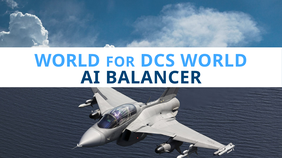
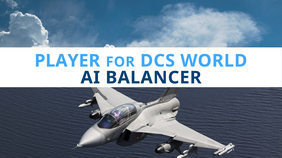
WORLD at (67, 61): WORLD -> PLAYER
